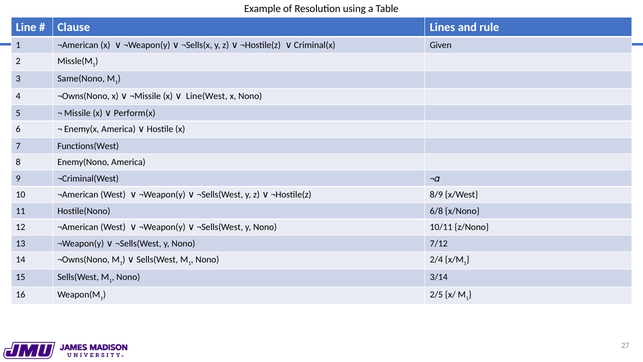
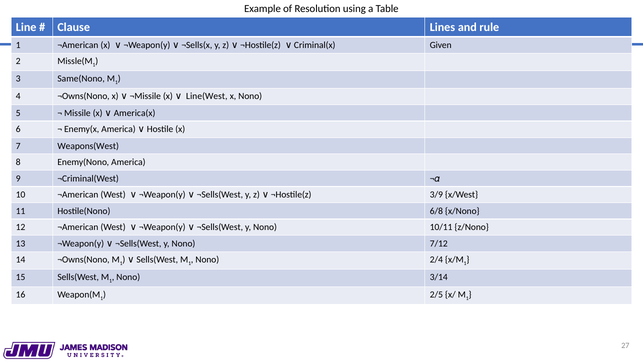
Perform(x: Perform(x -> America(x
Functions(West: Functions(West -> Weapons(West
8/9: 8/9 -> 3/9
